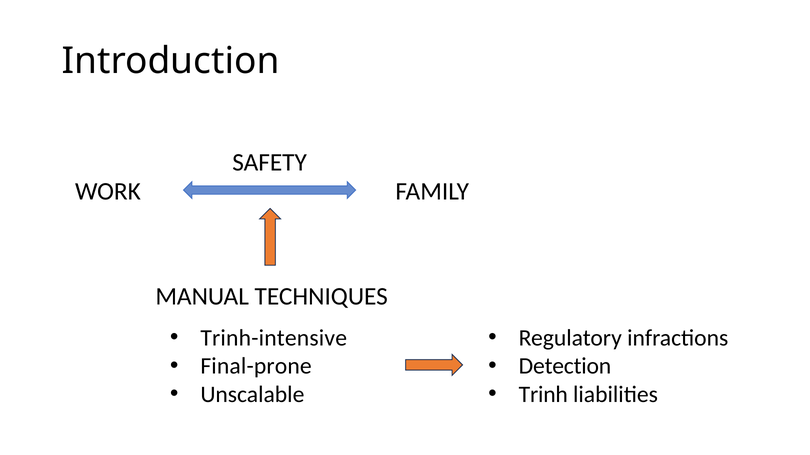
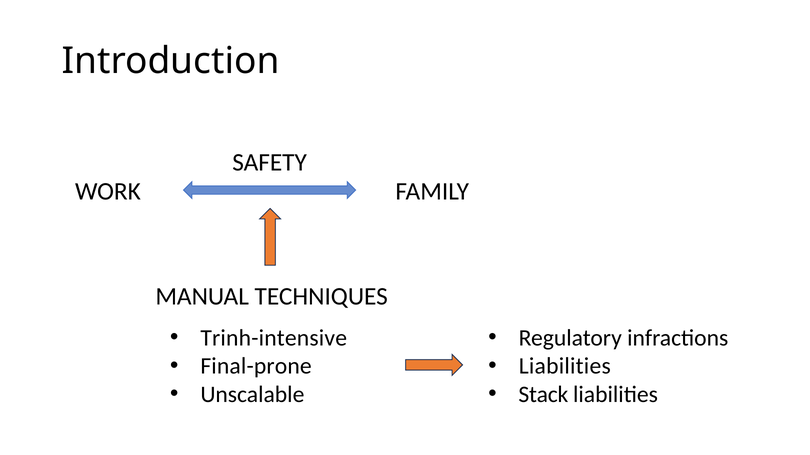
Detection at (565, 367): Detection -> Liabilities
Trinh: Trinh -> Stack
